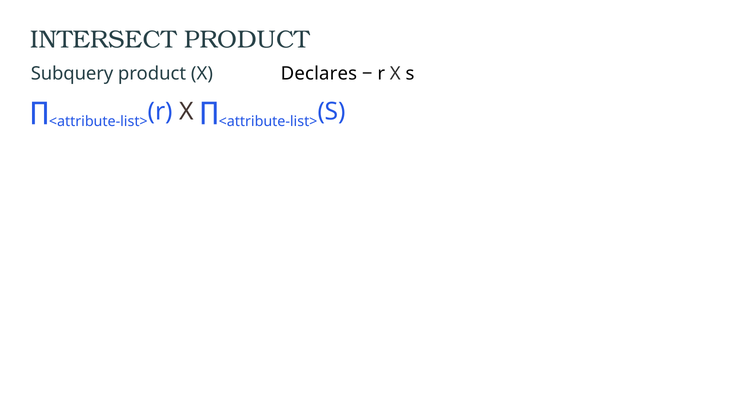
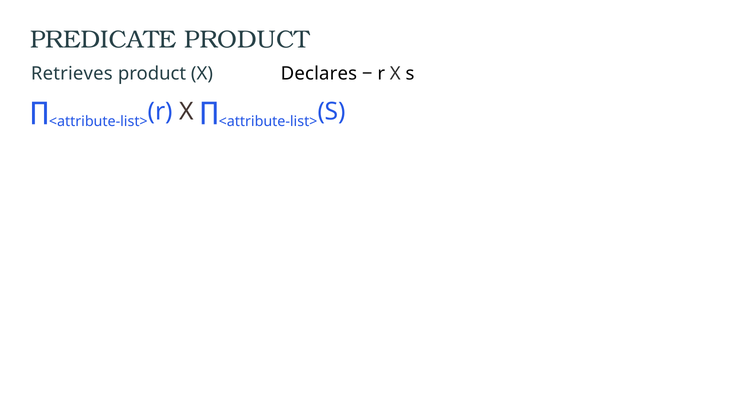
INTERSECT: INTERSECT -> PREDICATE
Subquery: Subquery -> Retrieves
